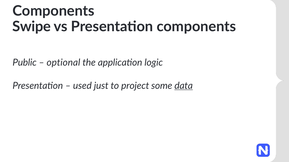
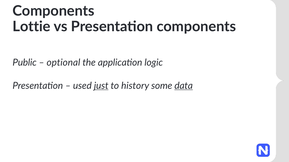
Swipe: Swipe -> Lottie
just underline: none -> present
project: project -> history
